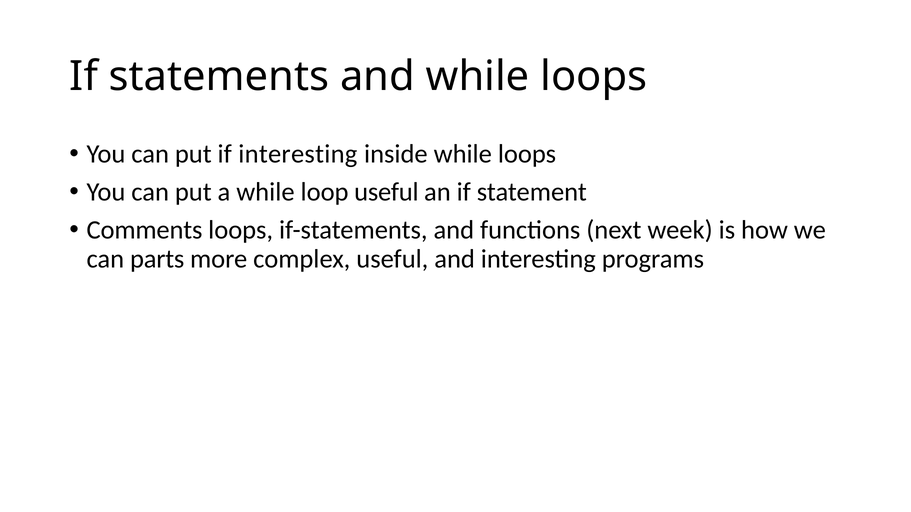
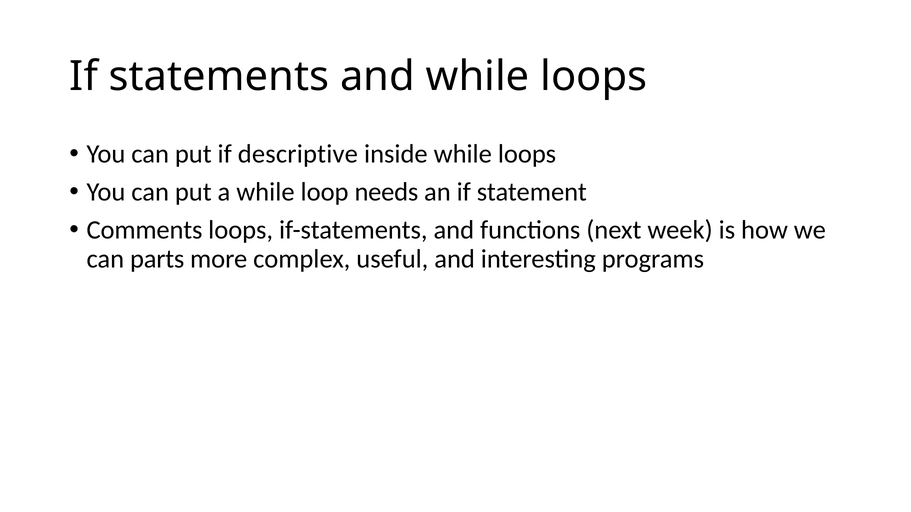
if interesting: interesting -> descriptive
loop useful: useful -> needs
